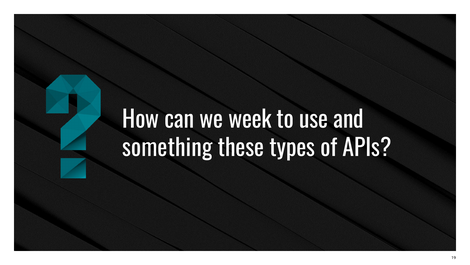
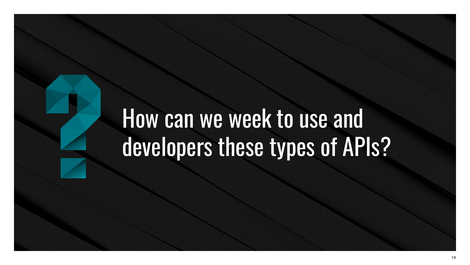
something: something -> developers
